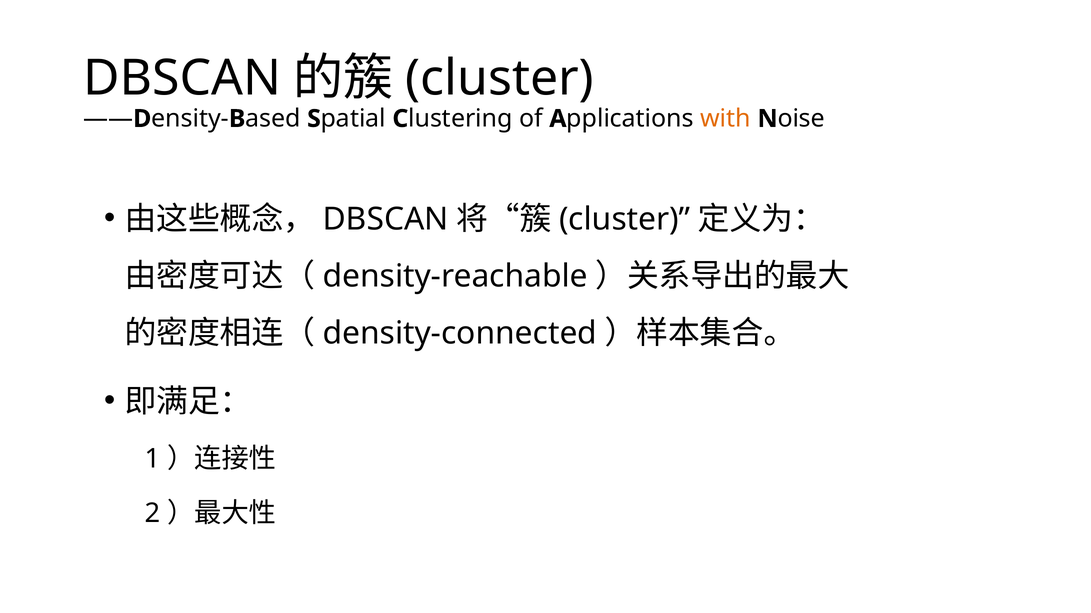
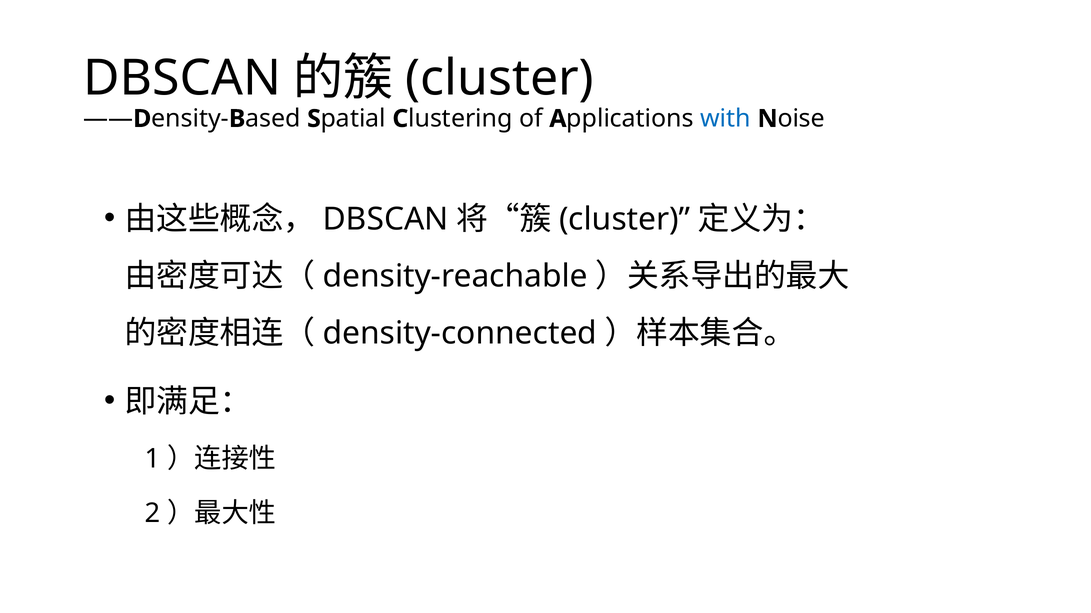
with colour: orange -> blue
